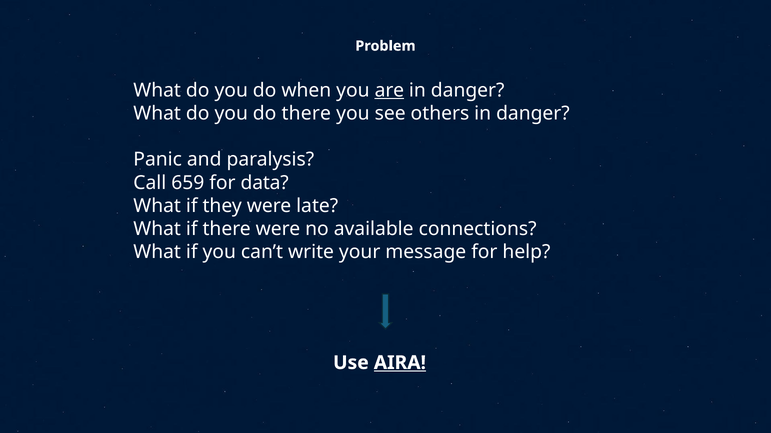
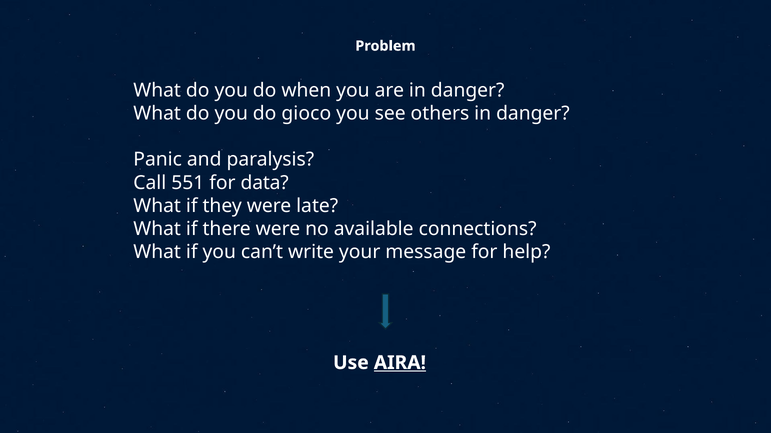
are underline: present -> none
do there: there -> gioco
659: 659 -> 551
